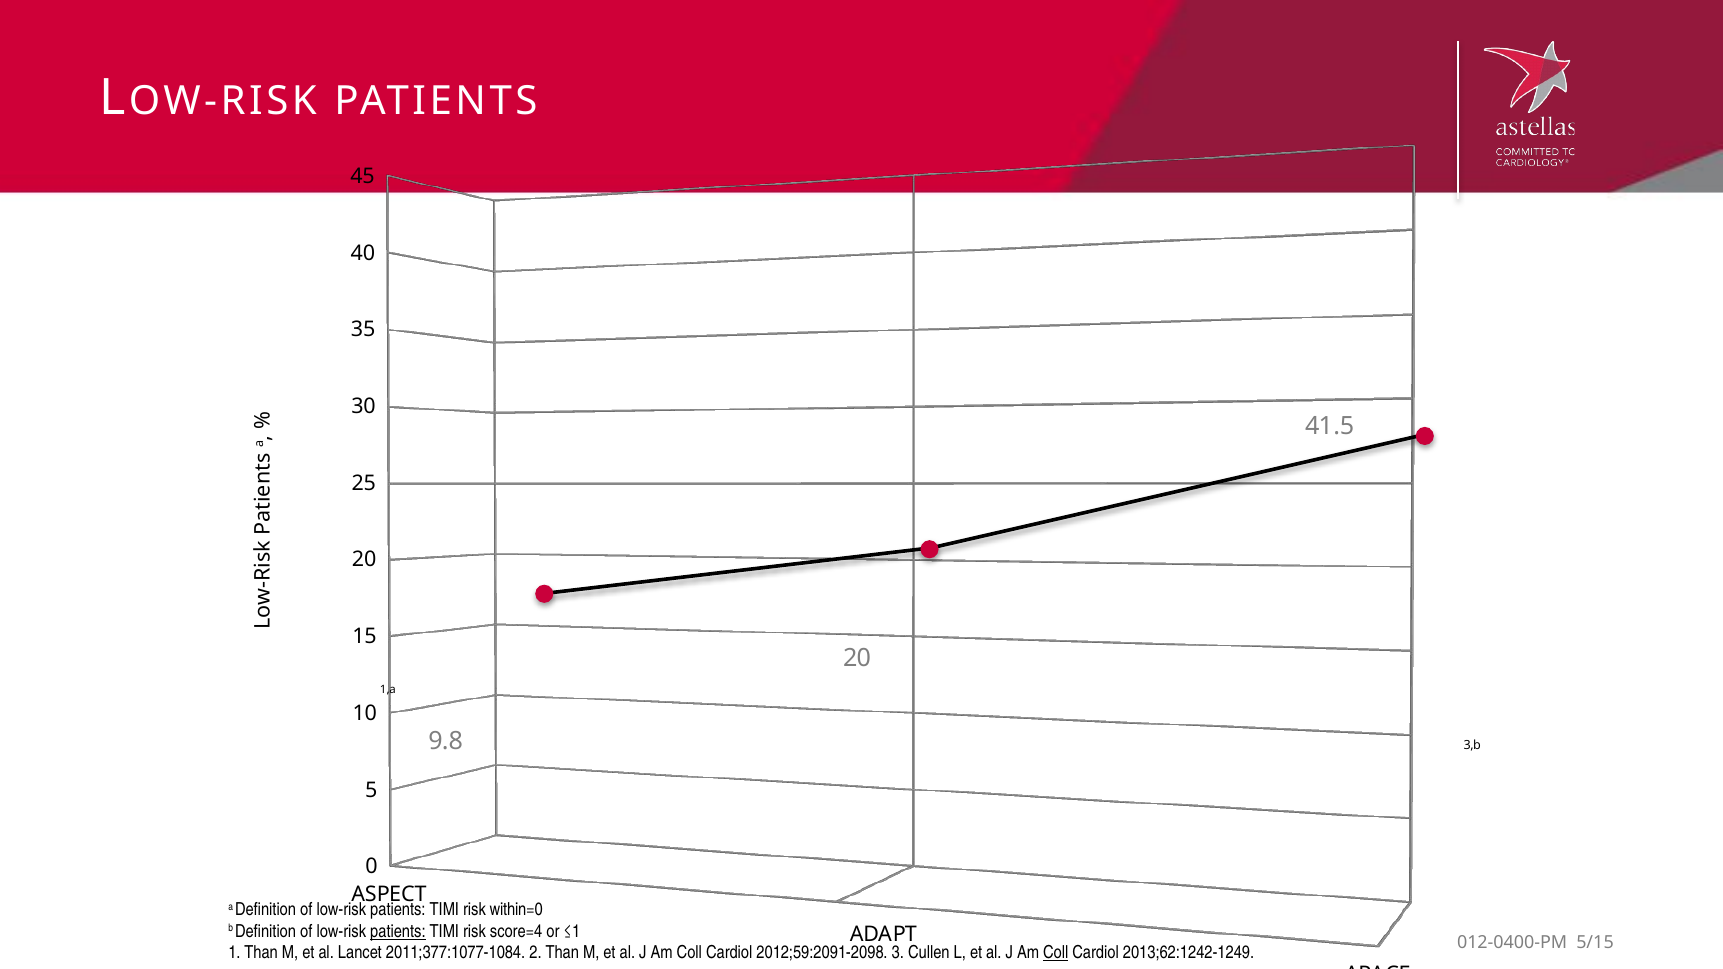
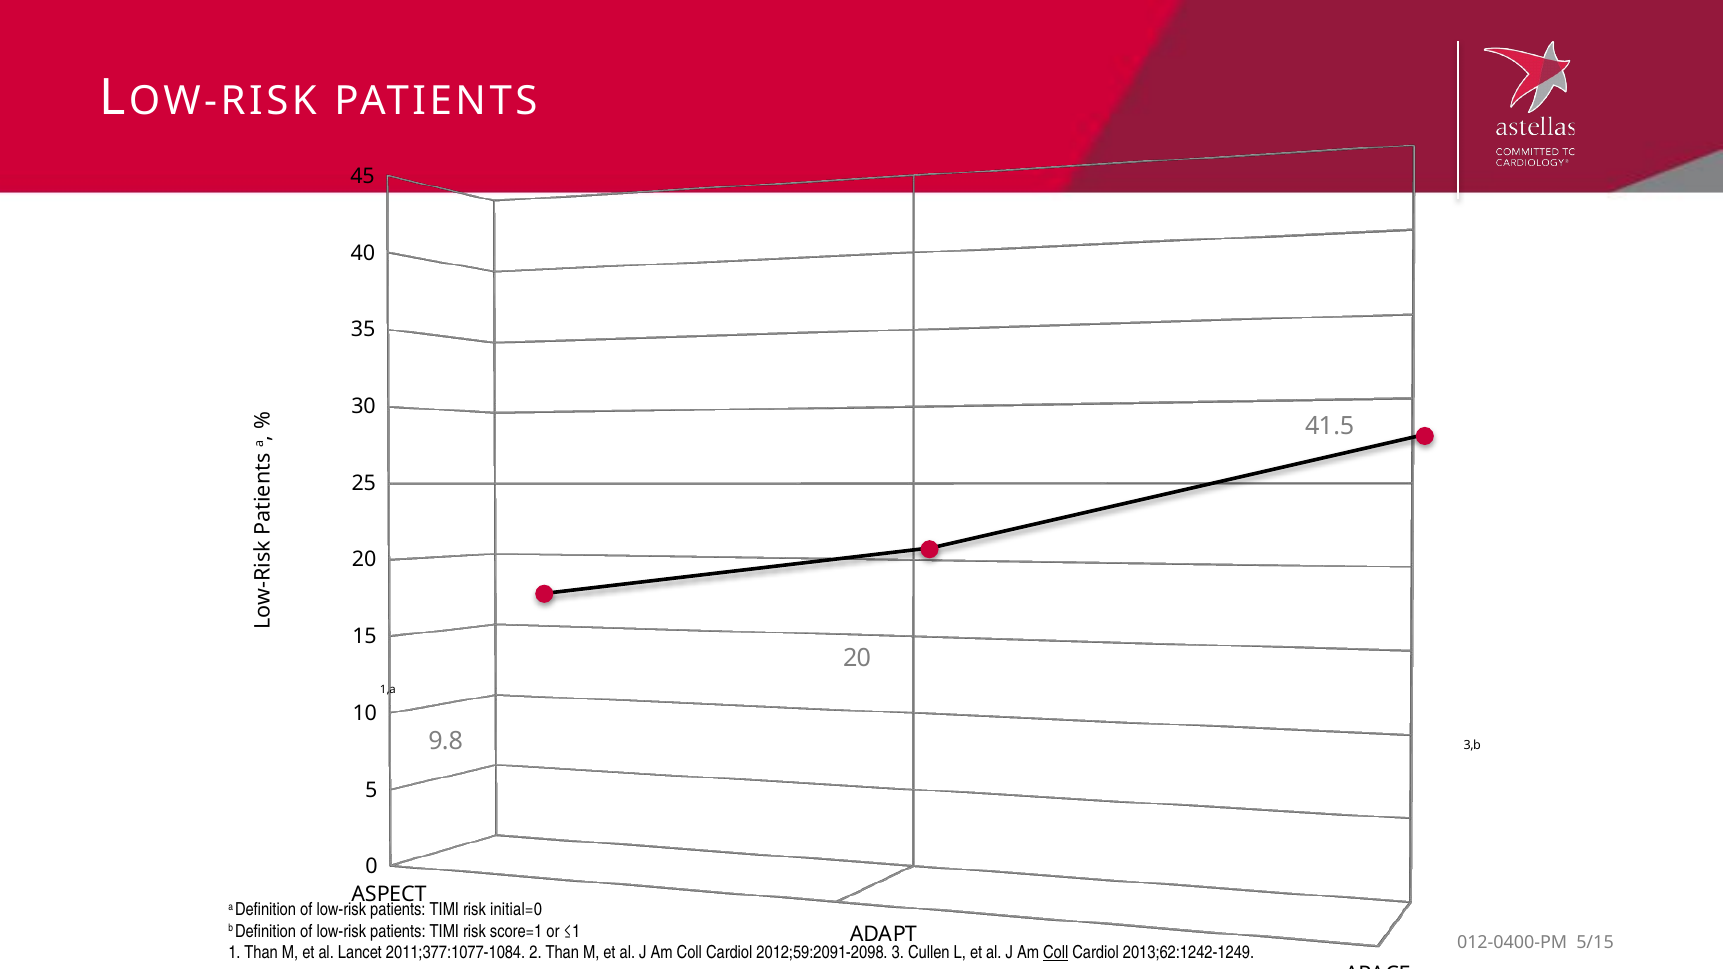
within=0: within=0 -> initial=0
patients at (398, 932) underline: present -> none
score=4: score=4 -> score=1
